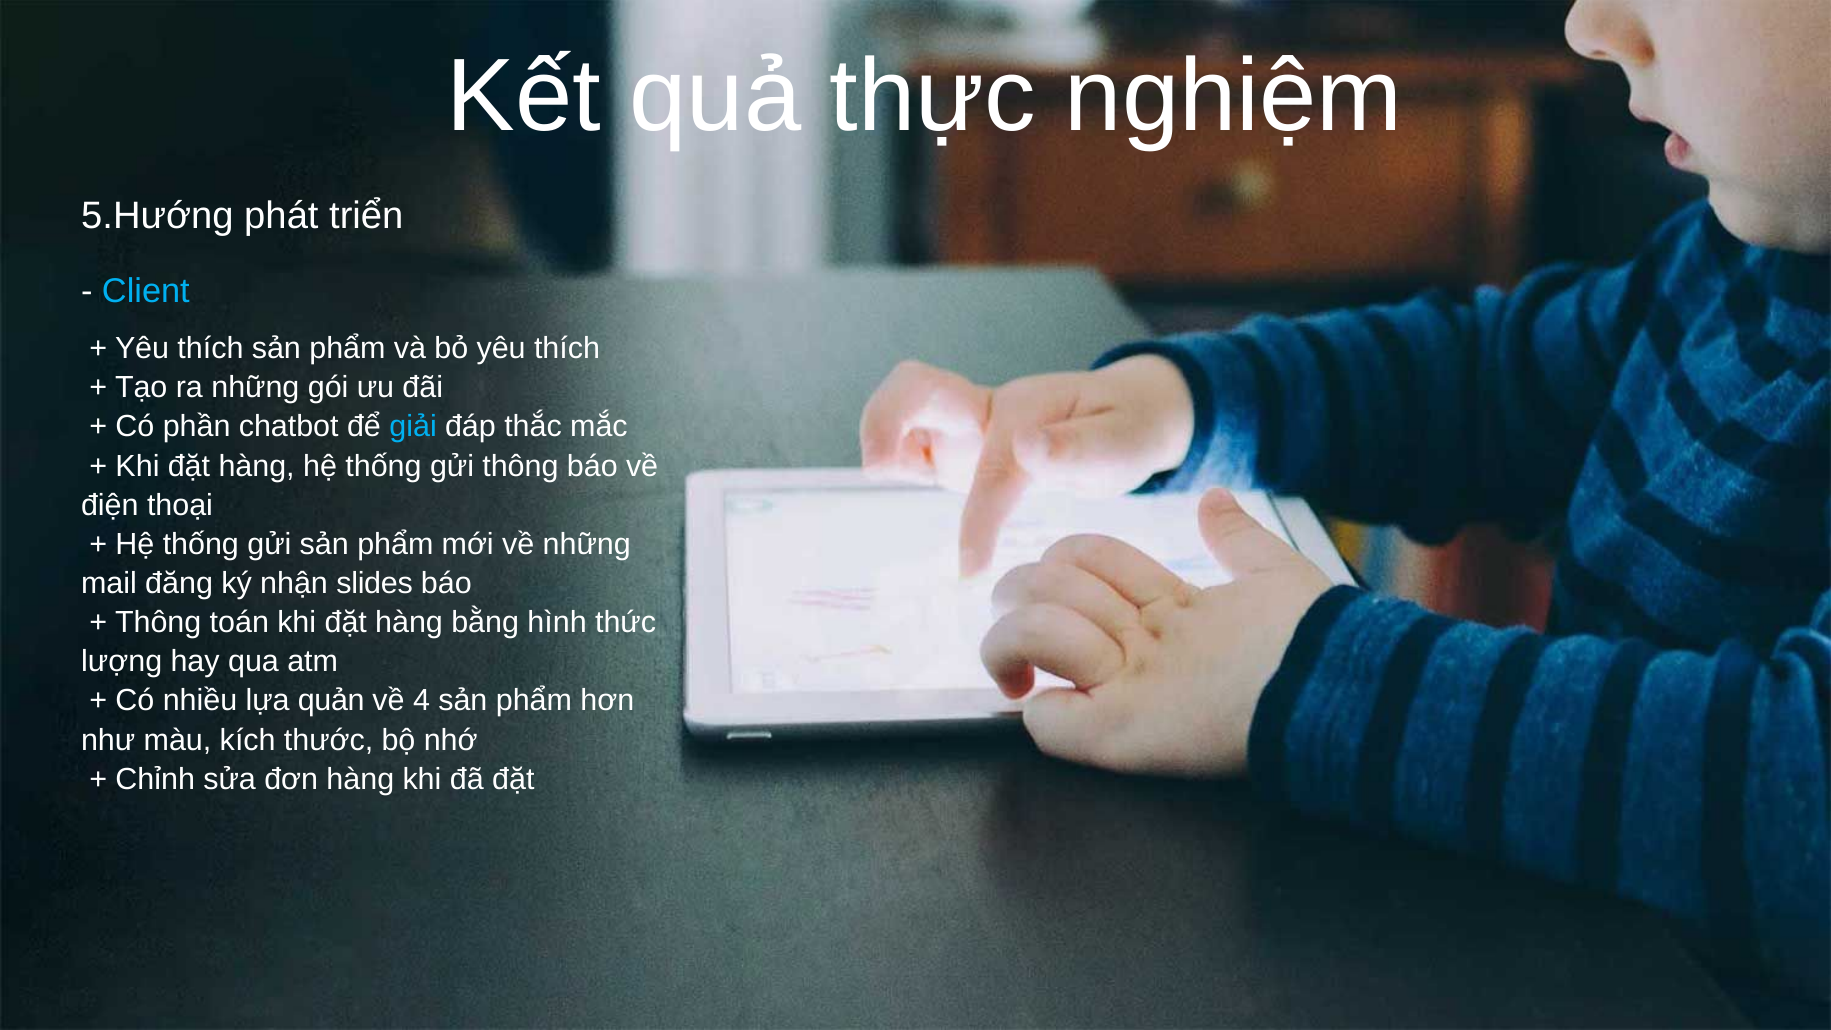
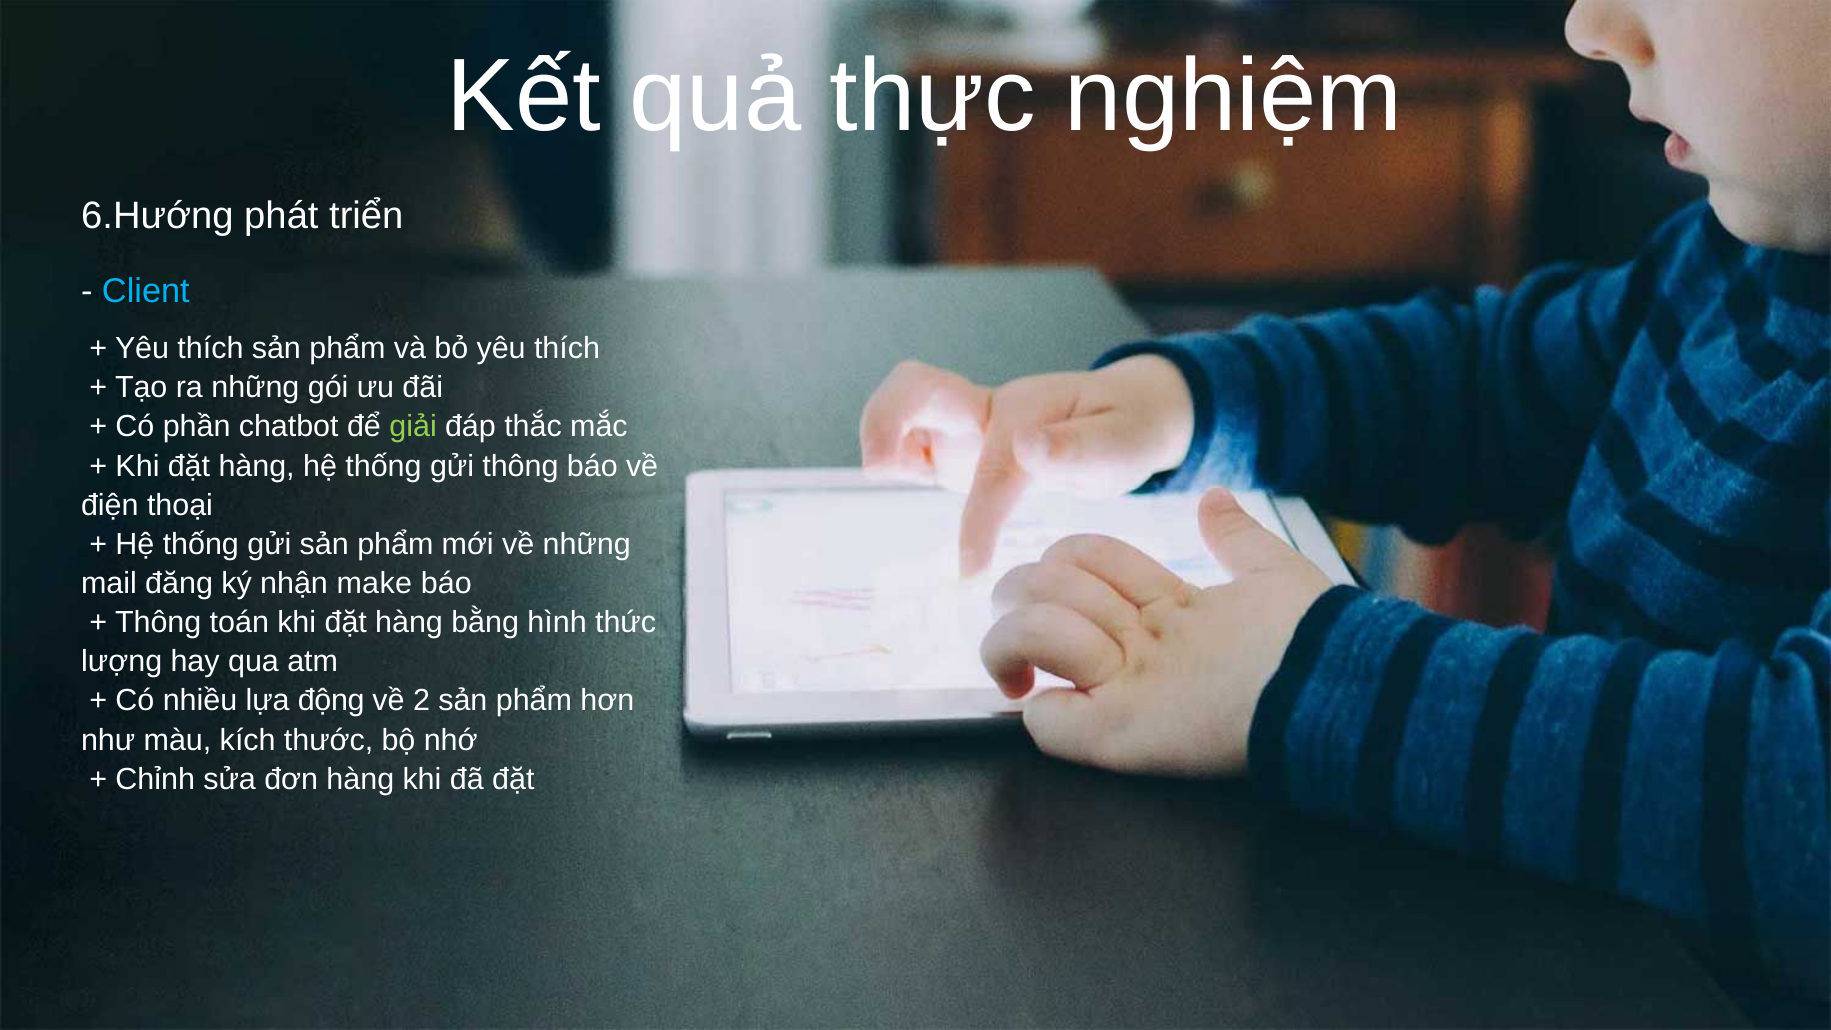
5.Hướng: 5.Hướng -> 6.Hướng
giải colour: light blue -> light green
slides: slides -> make
quản: quản -> động
4: 4 -> 2
